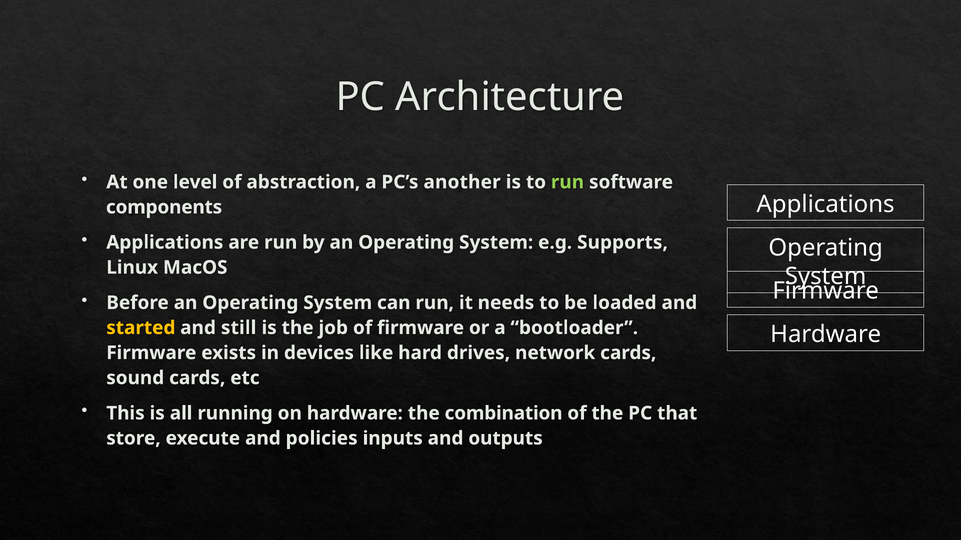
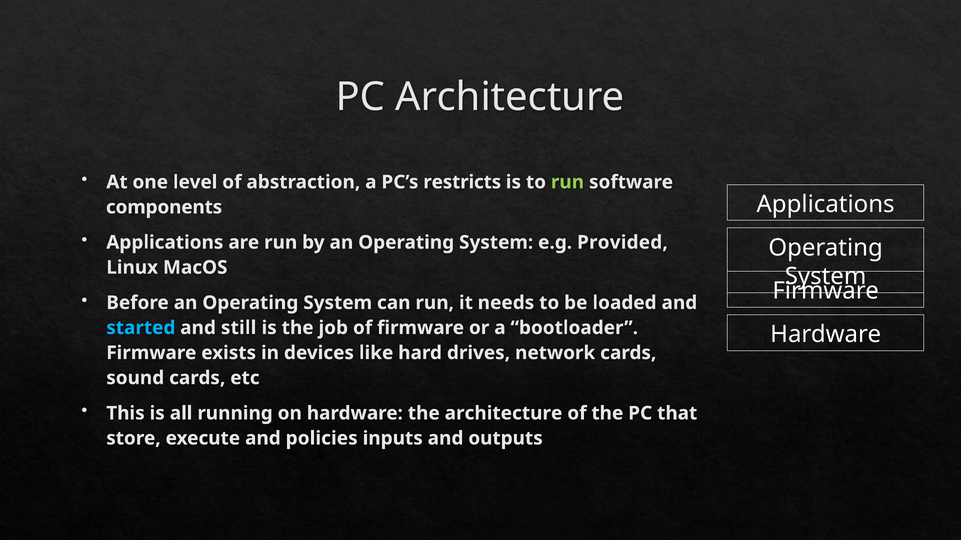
another: another -> restricts
Supports: Supports -> Provided
started colour: yellow -> light blue
the combination: combination -> architecture
